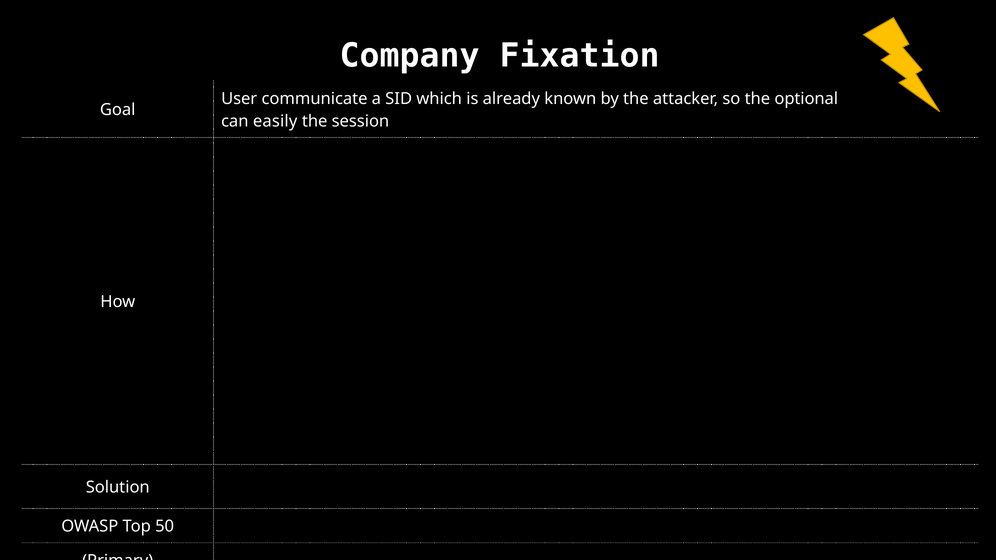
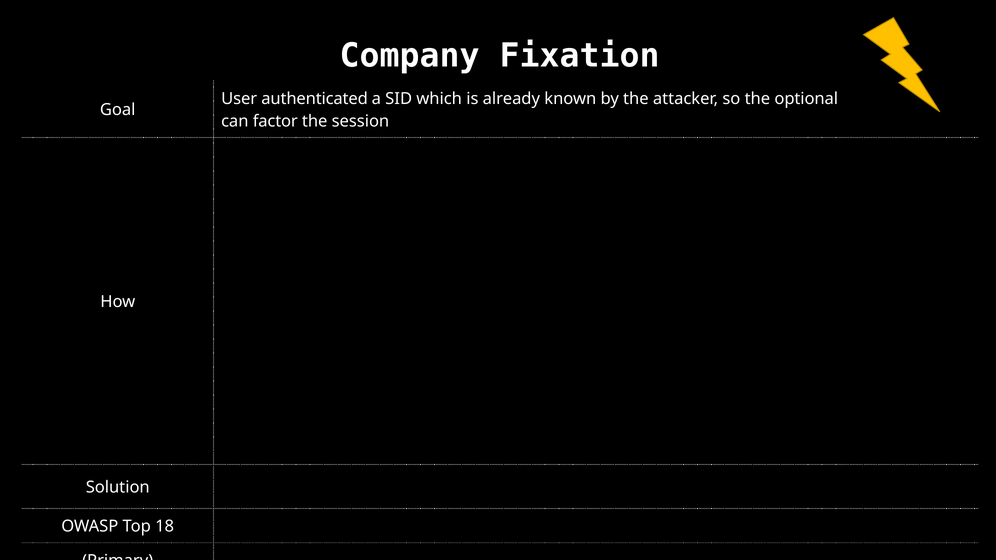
communicate: communicate -> authenticated
easily: easily -> factor
50: 50 -> 18
